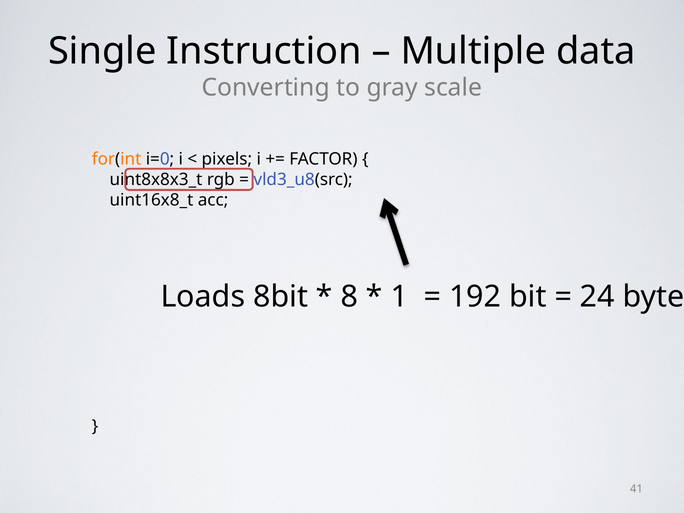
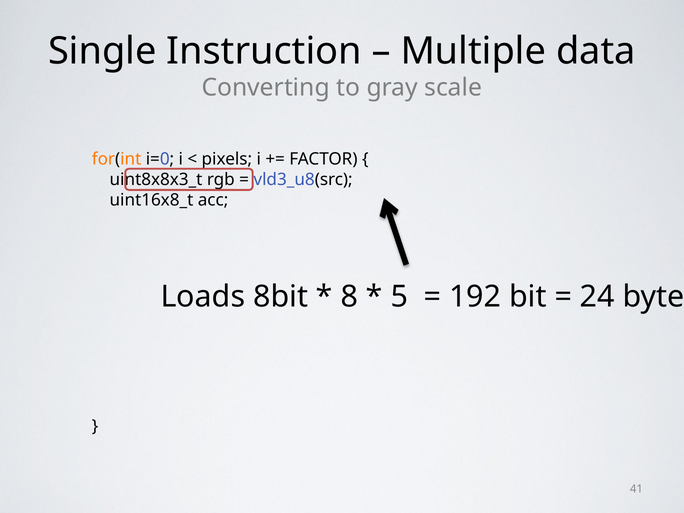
1: 1 -> 5
